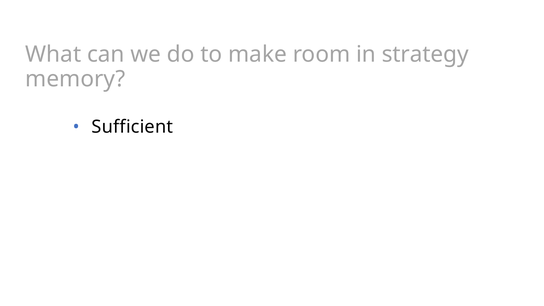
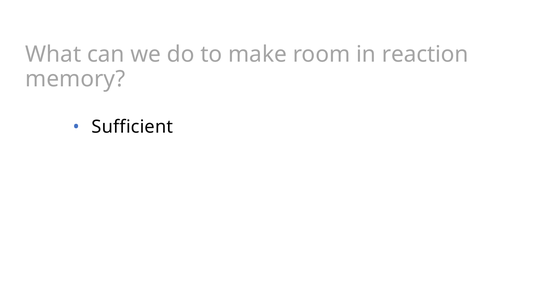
strategy: strategy -> reaction
